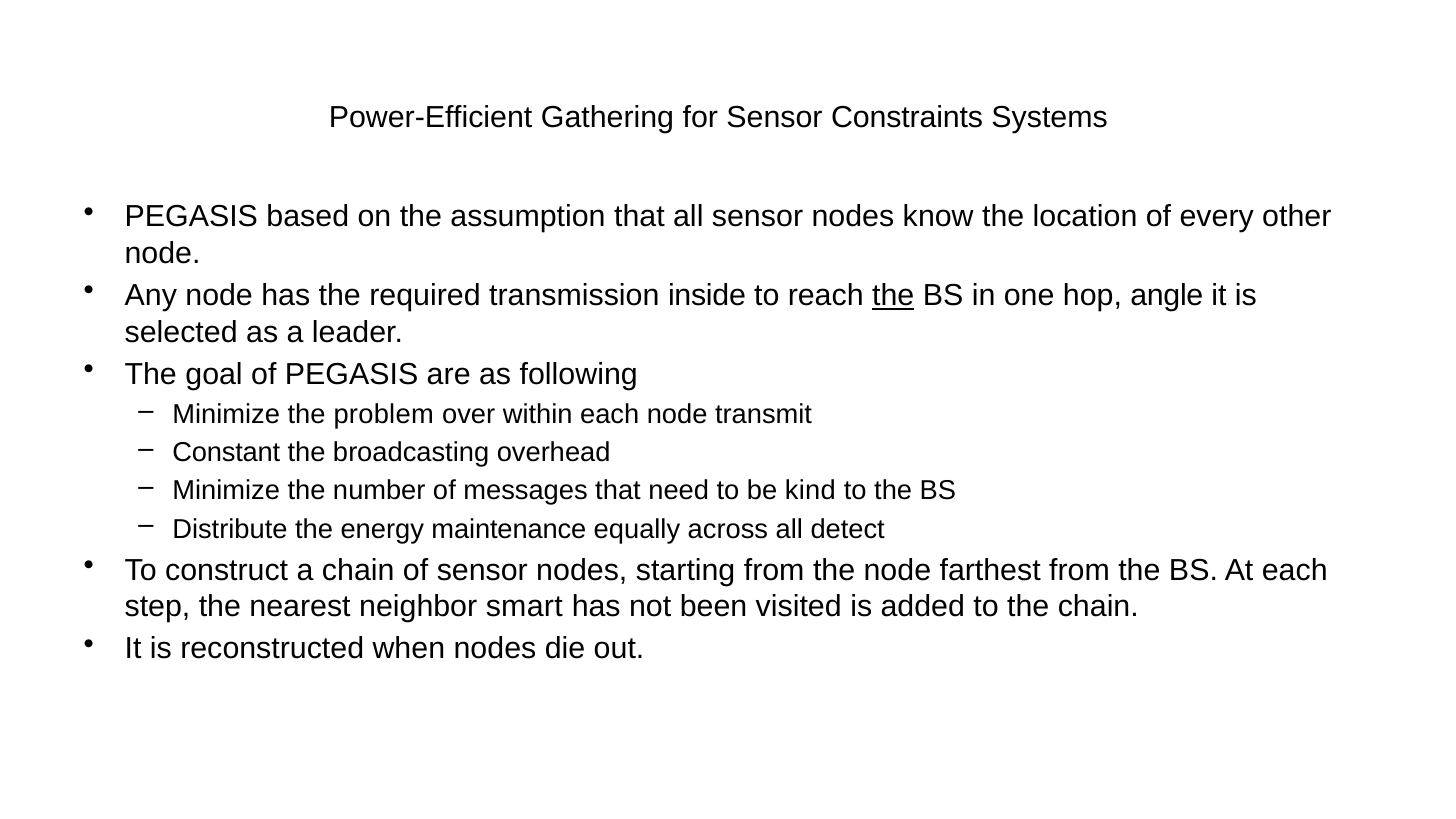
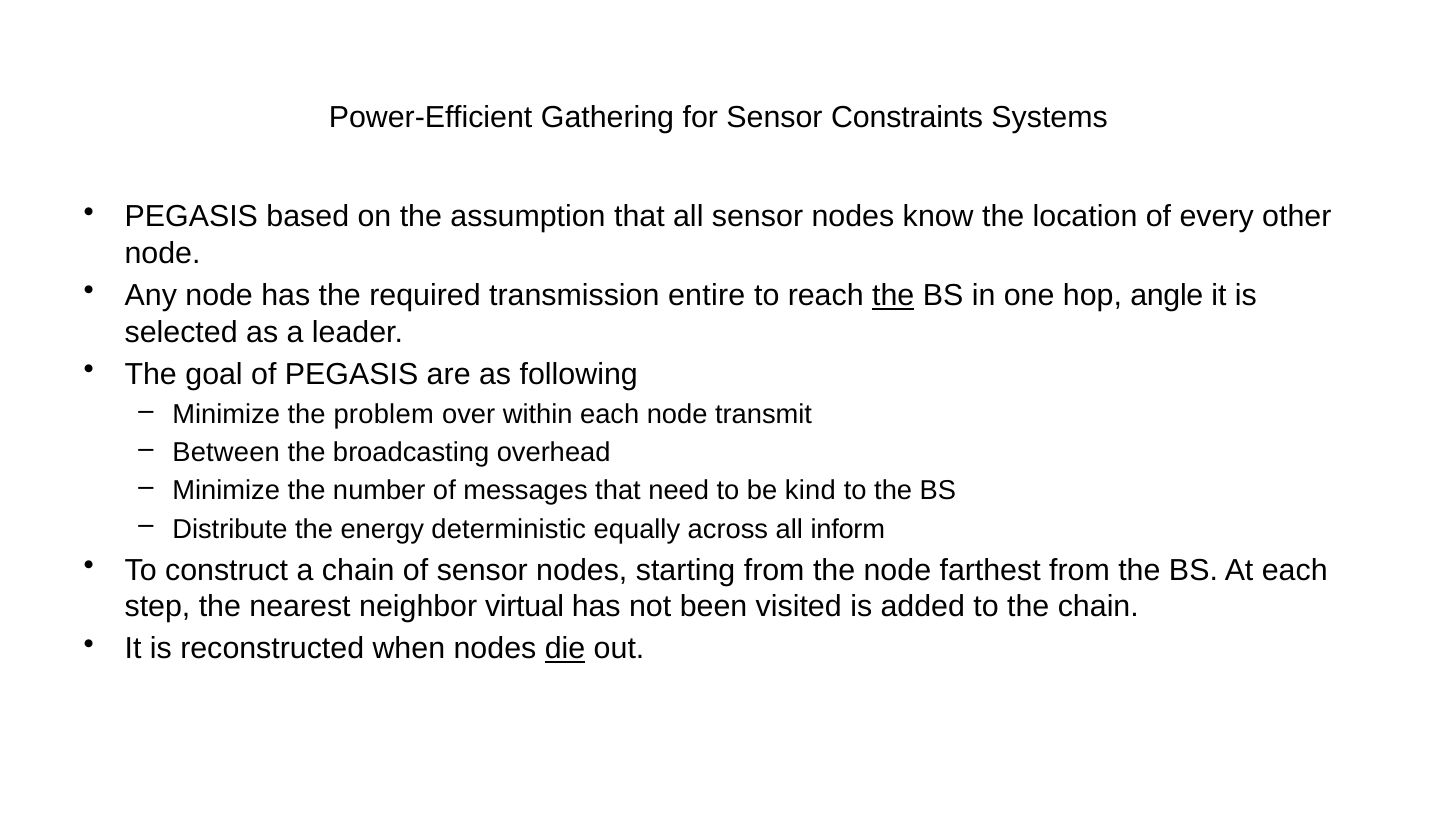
inside: inside -> entire
Constant: Constant -> Between
maintenance: maintenance -> deterministic
detect: detect -> inform
smart: smart -> virtual
die underline: none -> present
